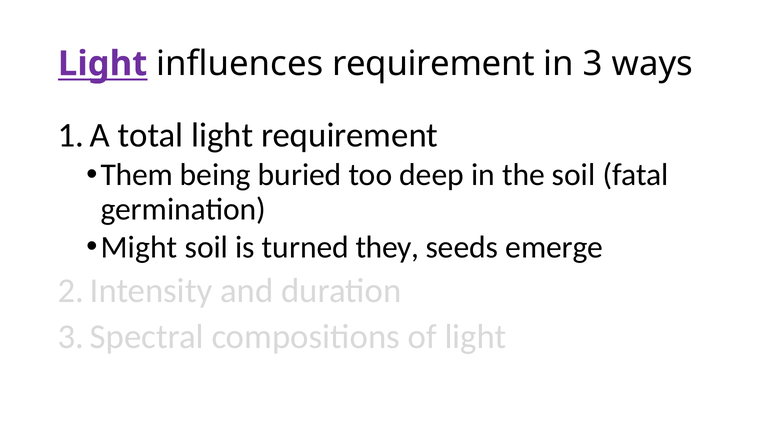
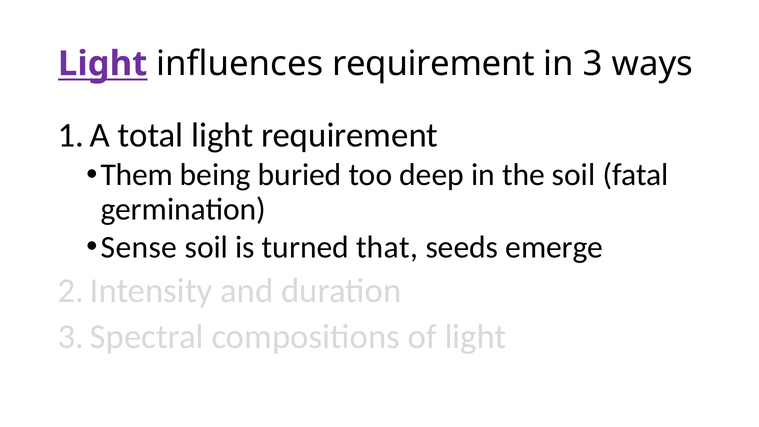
Might: Might -> Sense
they: they -> that
